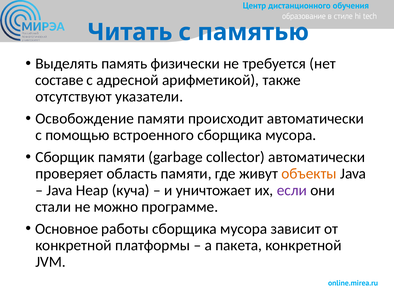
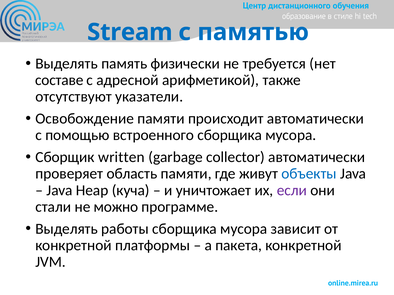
Читать: Читать -> Stream
Сборщик памяти: памяти -> written
объекты colour: orange -> blue
Основное at (67, 229): Основное -> Выделять
